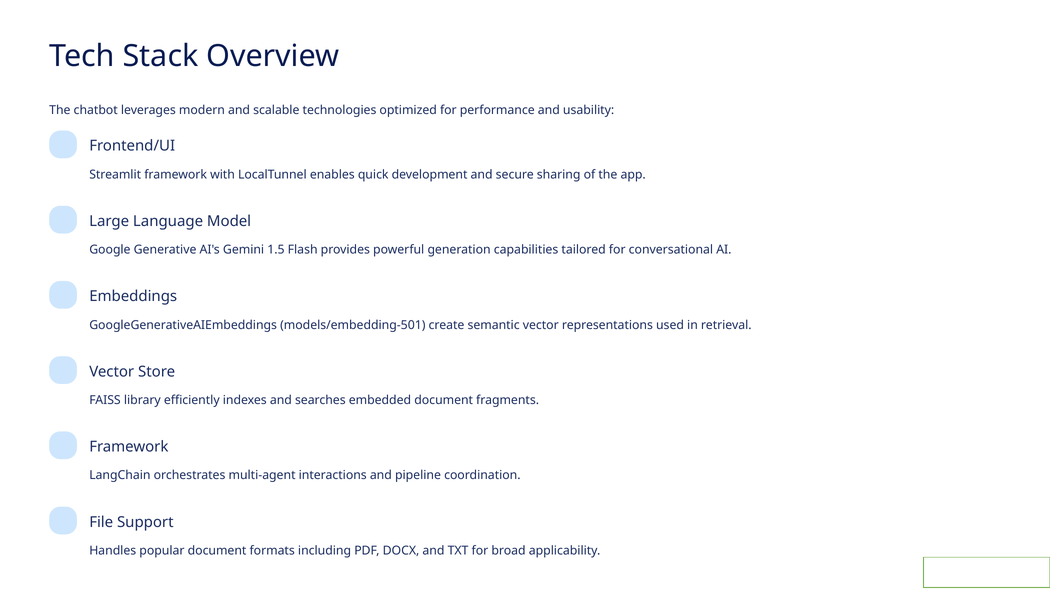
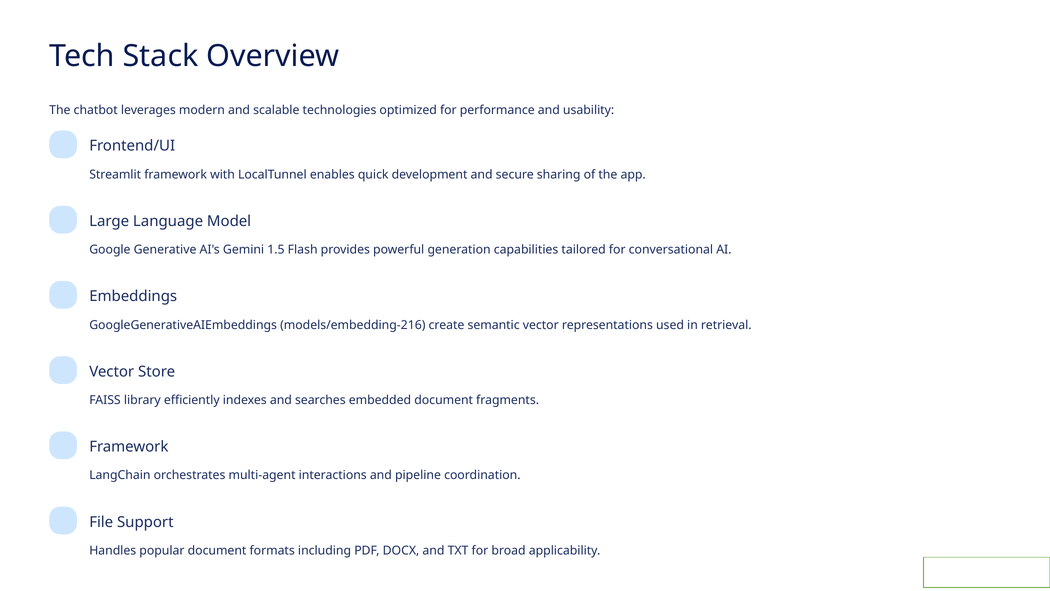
models/embedding-501: models/embedding-501 -> models/embedding-216
